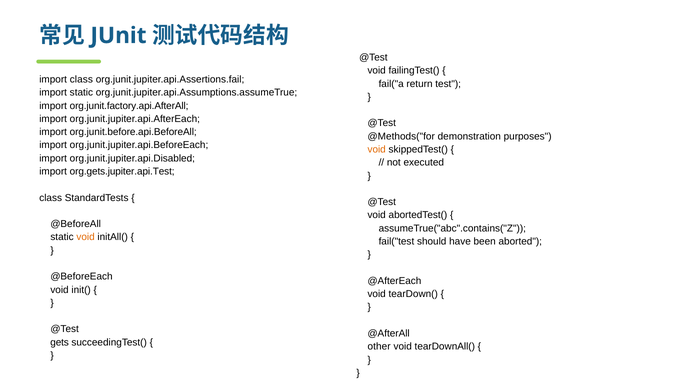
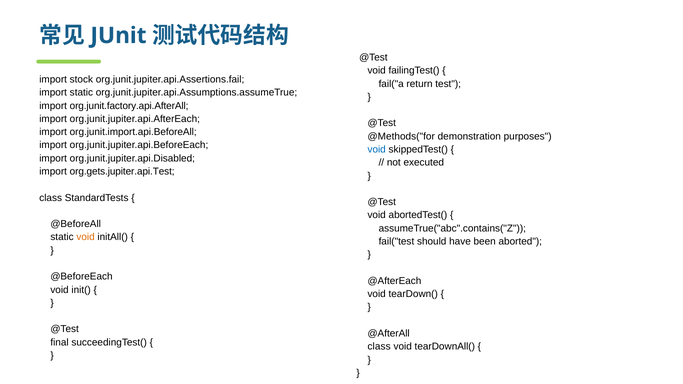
import class: class -> stock
org.junit.before.api.BeforeAll: org.junit.before.api.BeforeAll -> org.junit.import.api.BeforeAll
void at (377, 150) colour: orange -> blue
gets: gets -> final
other at (379, 347): other -> class
